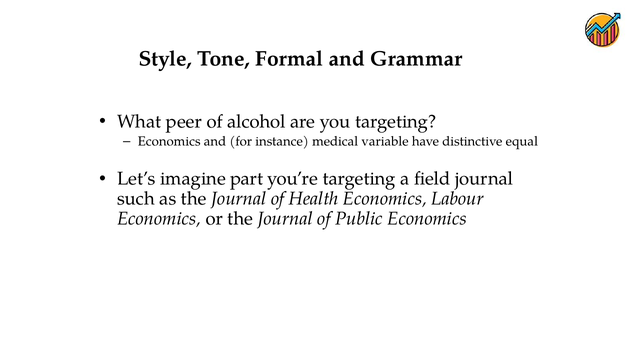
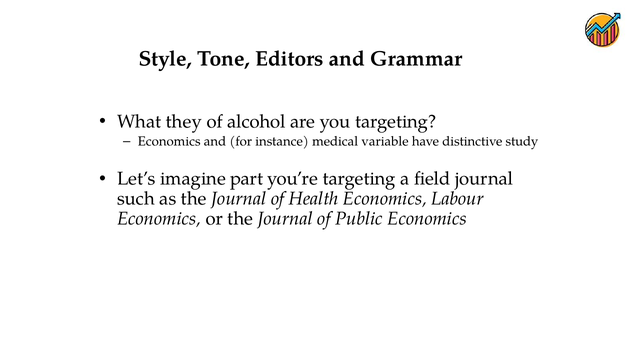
Formal: Formal -> Editors
peer: peer -> they
equal: equal -> study
